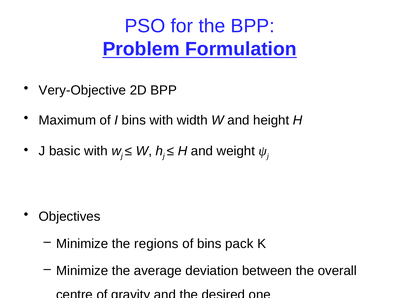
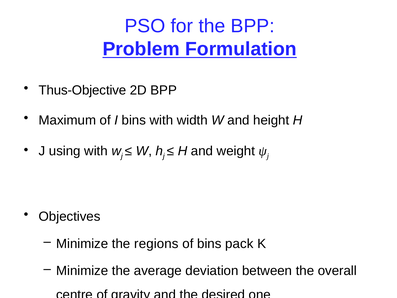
Very-Objective: Very-Objective -> Thus-Objective
basic: basic -> using
